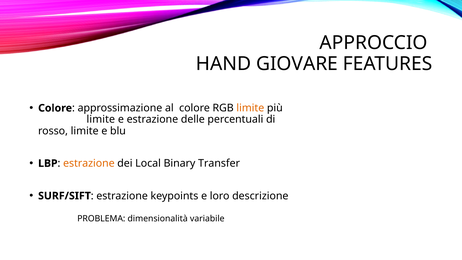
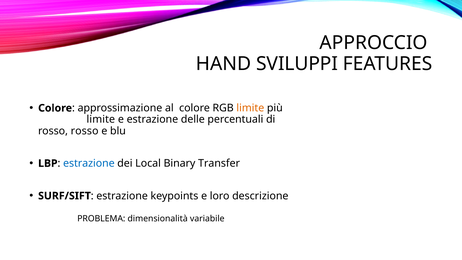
GIOVARE: GIOVARE -> SVILUPPI
rosso limite: limite -> rosso
estrazione at (89, 163) colour: orange -> blue
